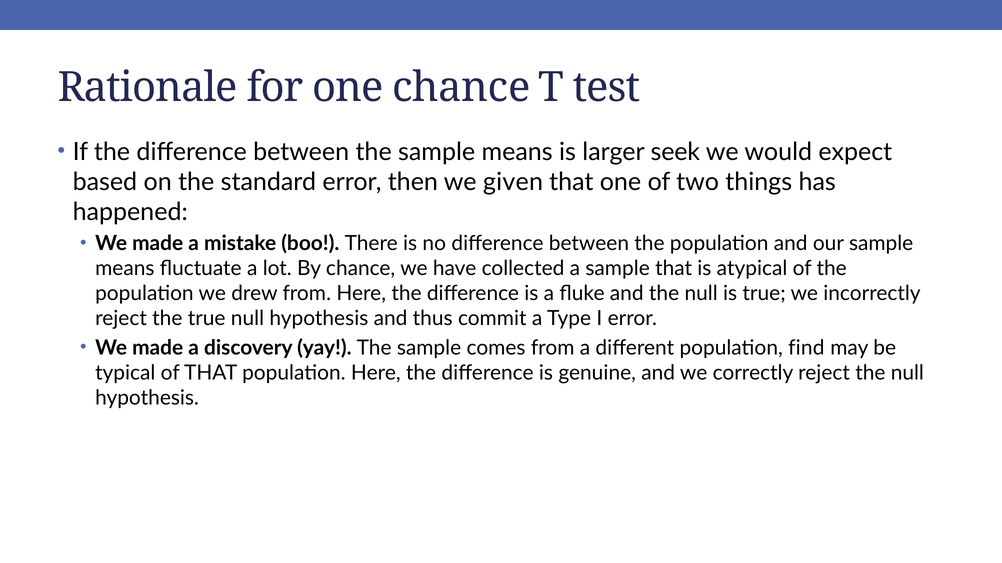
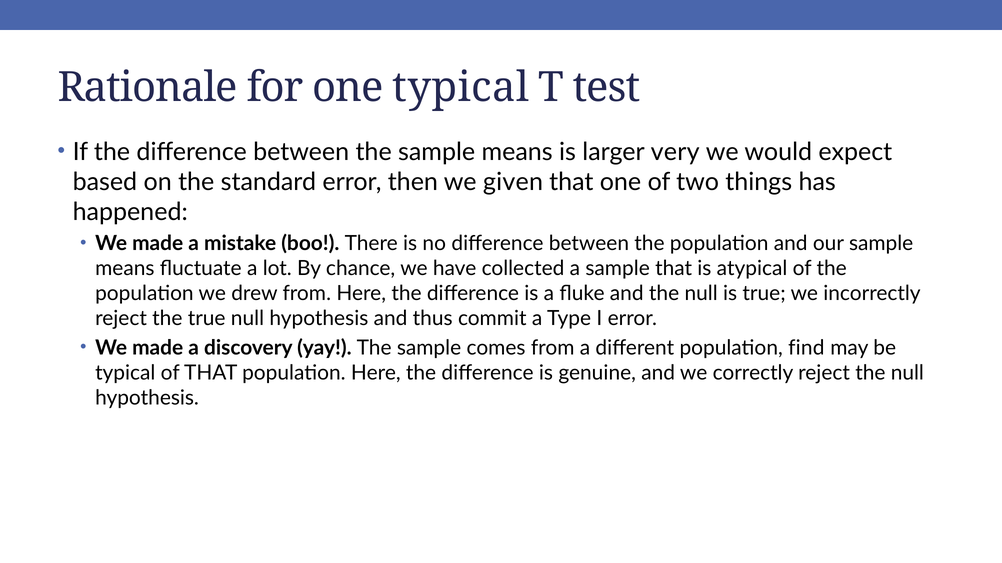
one chance: chance -> typical
seek: seek -> very
